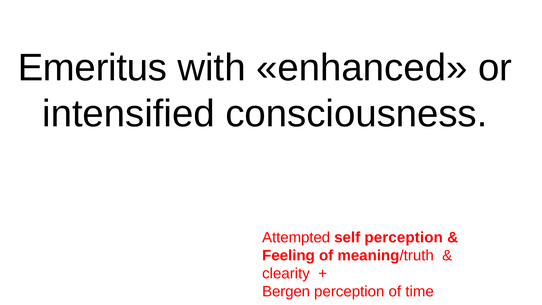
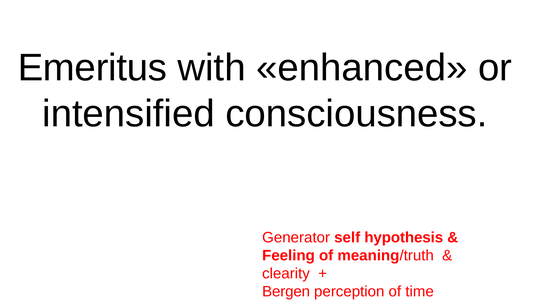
Attempted: Attempted -> Generator
self perception: perception -> hypothesis
